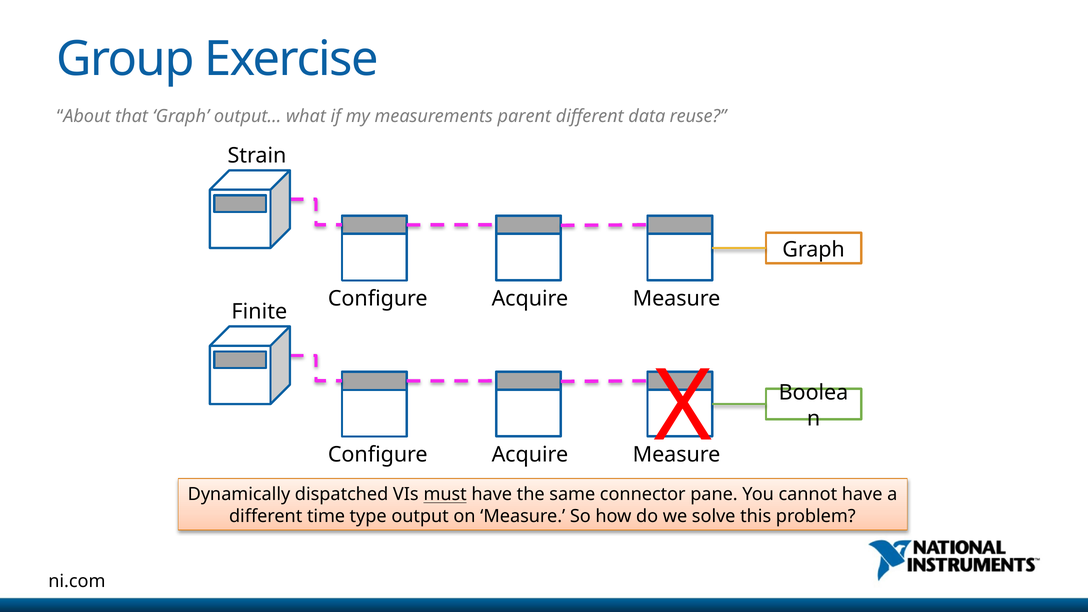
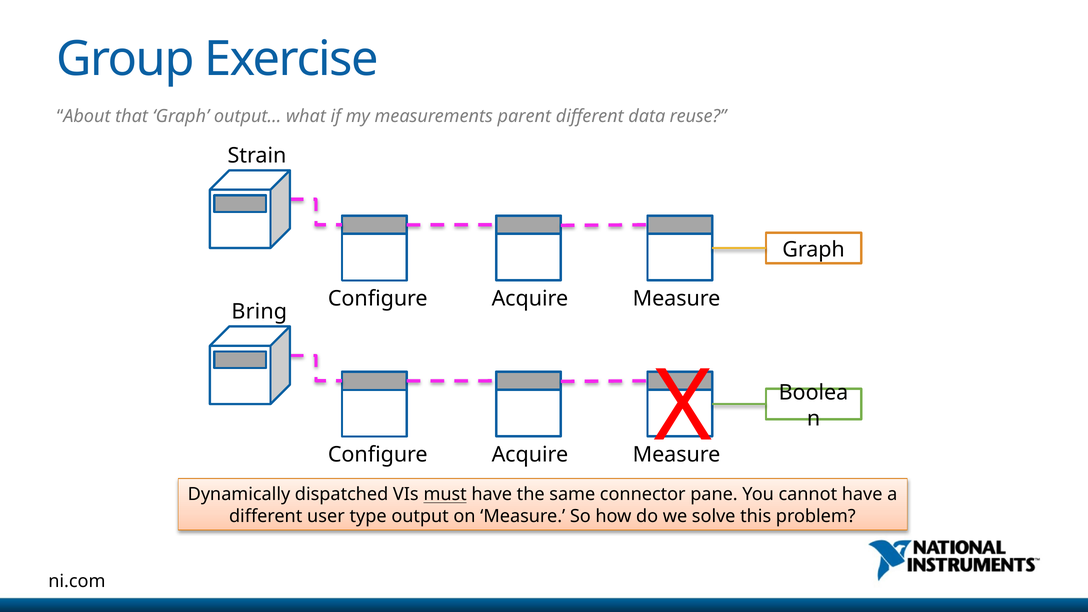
Finite: Finite -> Bring
time: time -> user
